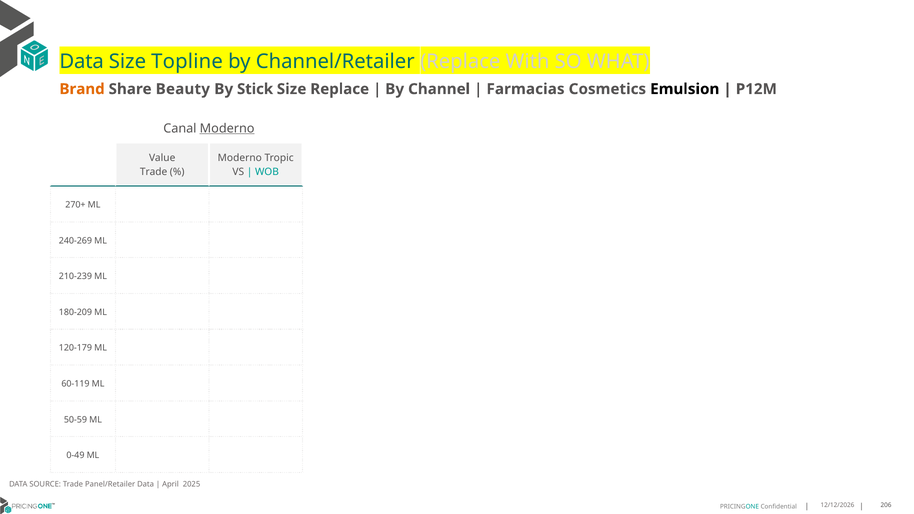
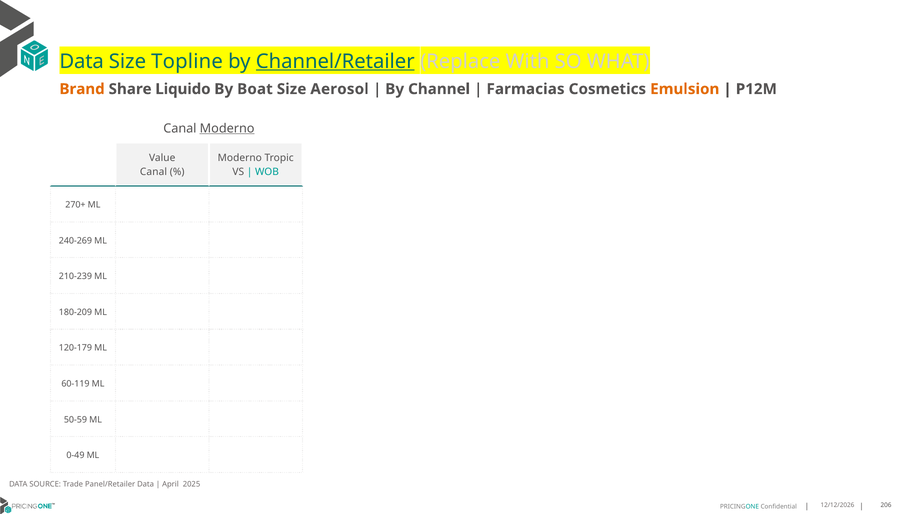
Channel/Retailer underline: none -> present
Beauty: Beauty -> Liquido
Stick: Stick -> Boat
Size Replace: Replace -> Aerosol
Emulsion colour: black -> orange
Trade at (154, 172): Trade -> Canal
